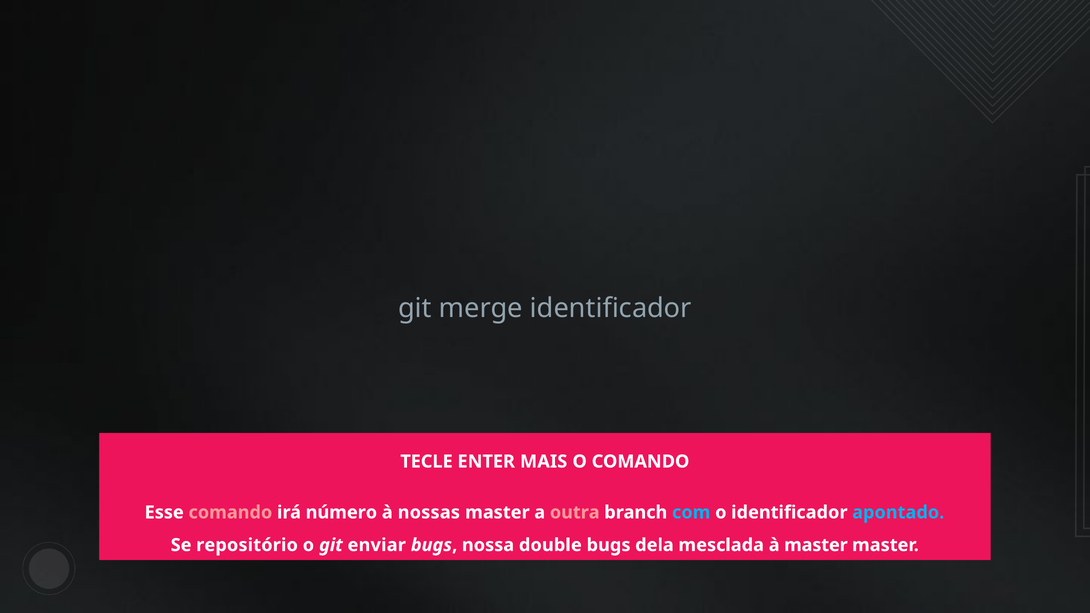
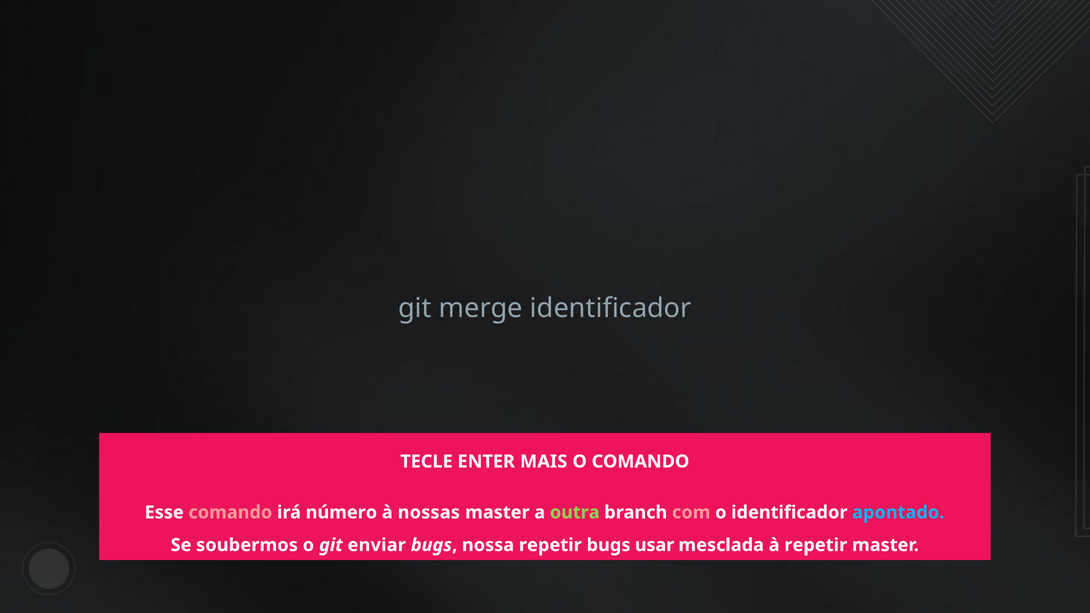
outra colour: pink -> light green
com colour: light blue -> pink
repositório: repositório -> soubermos
nossa double: double -> repetir
dela: dela -> usar
à master: master -> repetir
